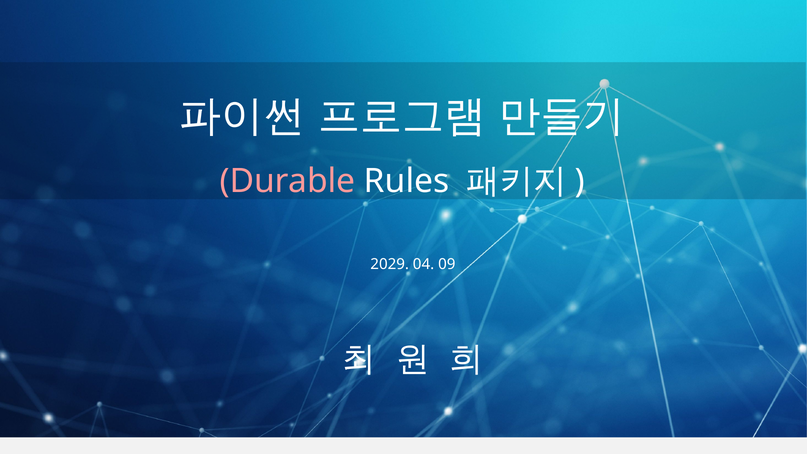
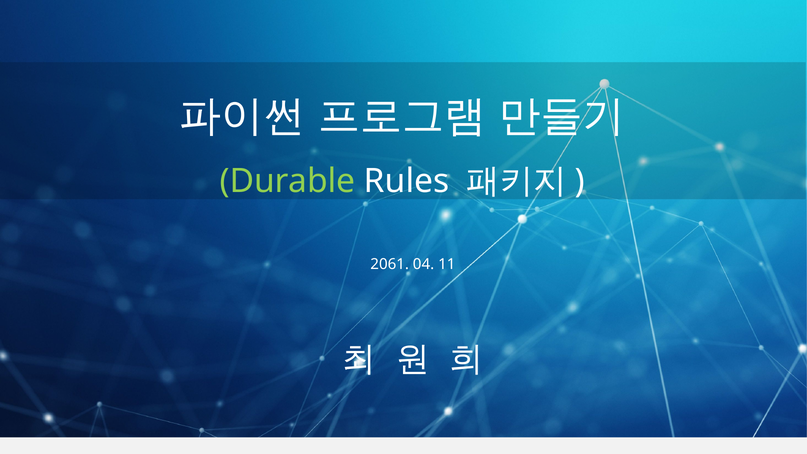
Durable colour: pink -> light green
2029: 2029 -> 2061
09: 09 -> 11
